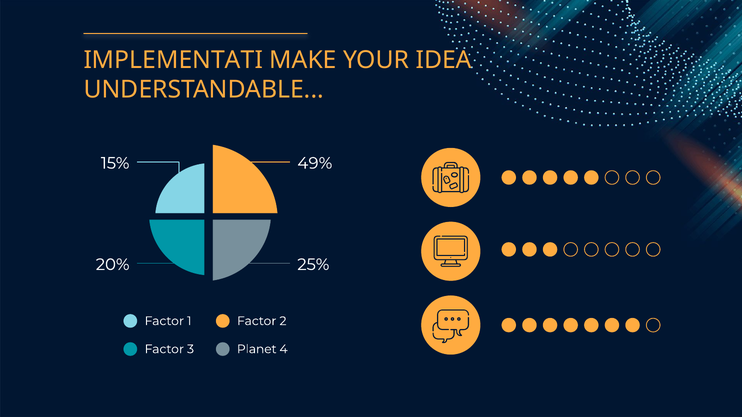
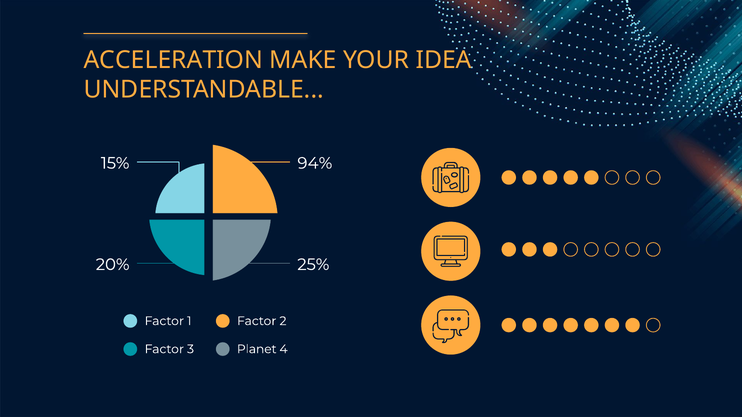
IMPLEMENTATI: IMPLEMENTATI -> ACCELERATION
49%: 49% -> 94%
